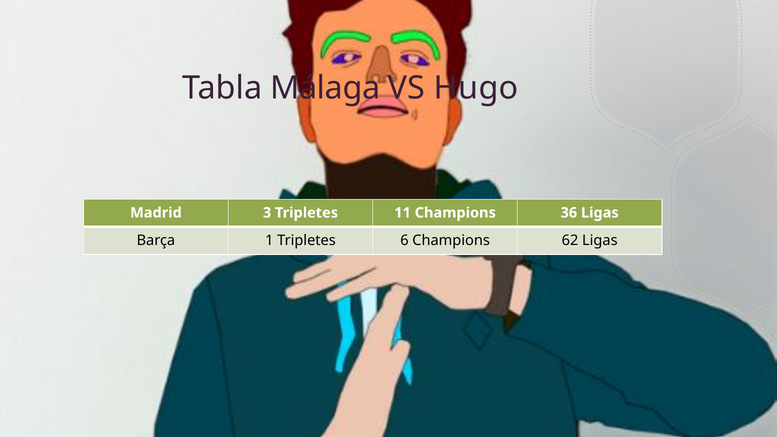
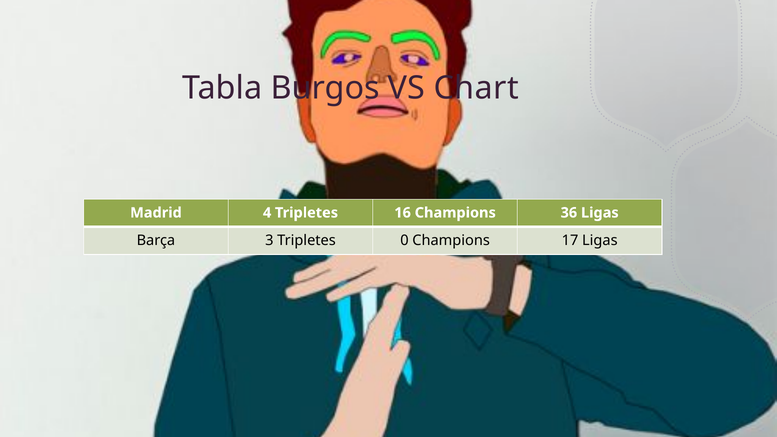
Málaga: Málaga -> Burgos
Hugo: Hugo -> Chart
3: 3 -> 4
11: 11 -> 16
1: 1 -> 3
6: 6 -> 0
62: 62 -> 17
